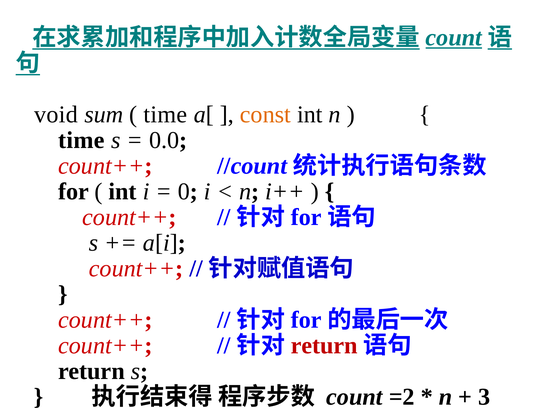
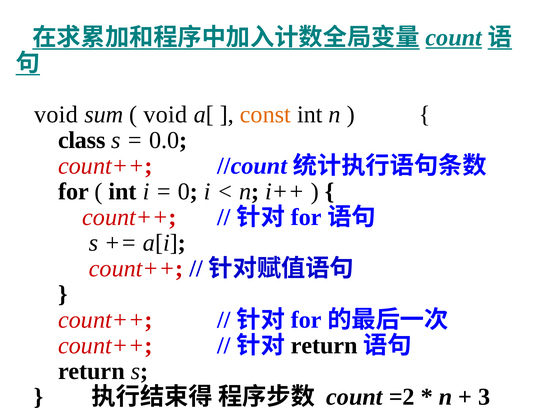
time at (165, 115): time -> void
time at (81, 140): time -> class
return at (324, 346) colour: red -> black
